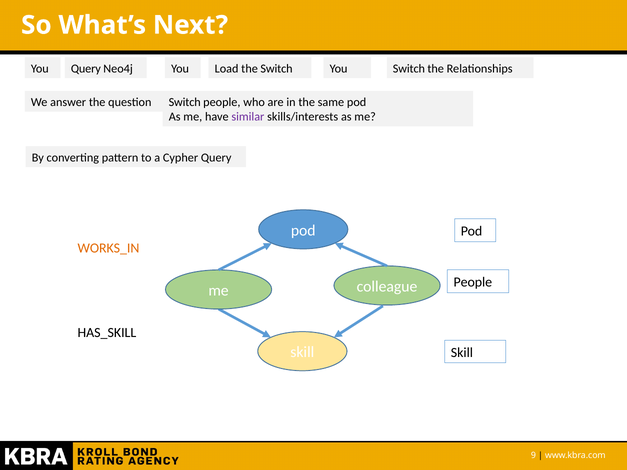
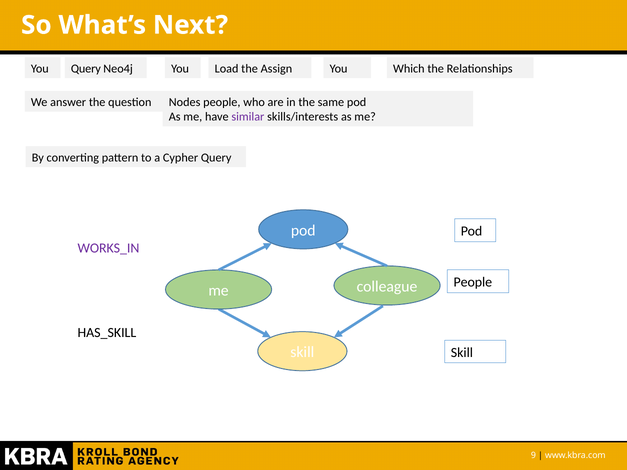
the Switch: Switch -> Assign
You Switch: Switch -> Which
question Switch: Switch -> Nodes
WORKS_IN colour: orange -> purple
